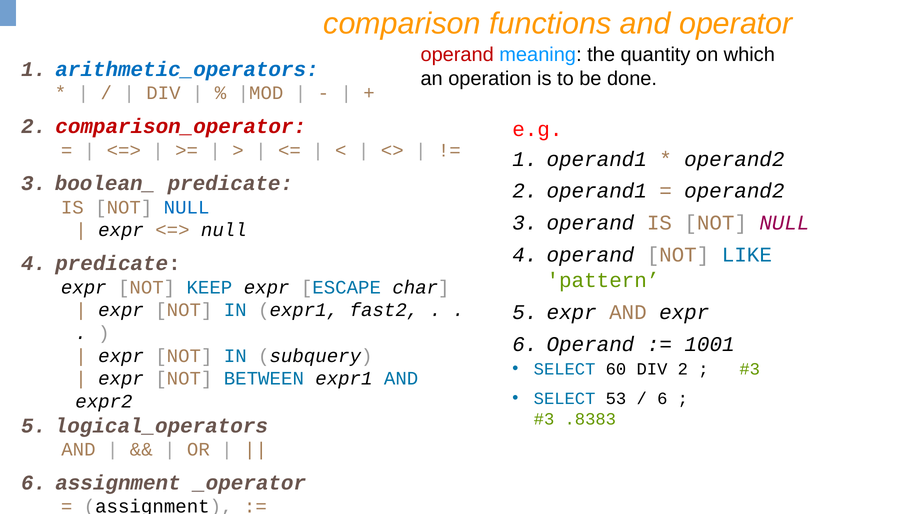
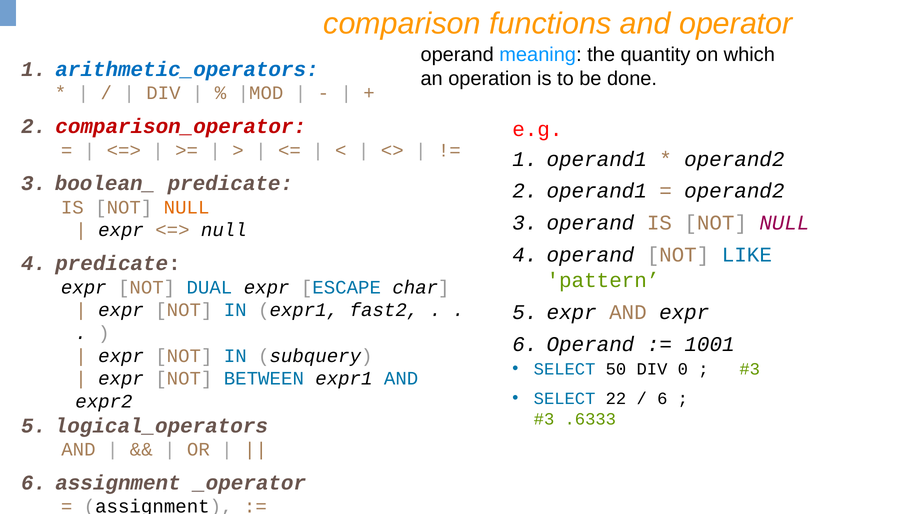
operand at (457, 55) colour: red -> black
NULL at (187, 207) colour: blue -> orange
KEEP: KEEP -> DUAL
60: 60 -> 50
DIV 2: 2 -> 0
53: 53 -> 22
.8383: .8383 -> .6333
